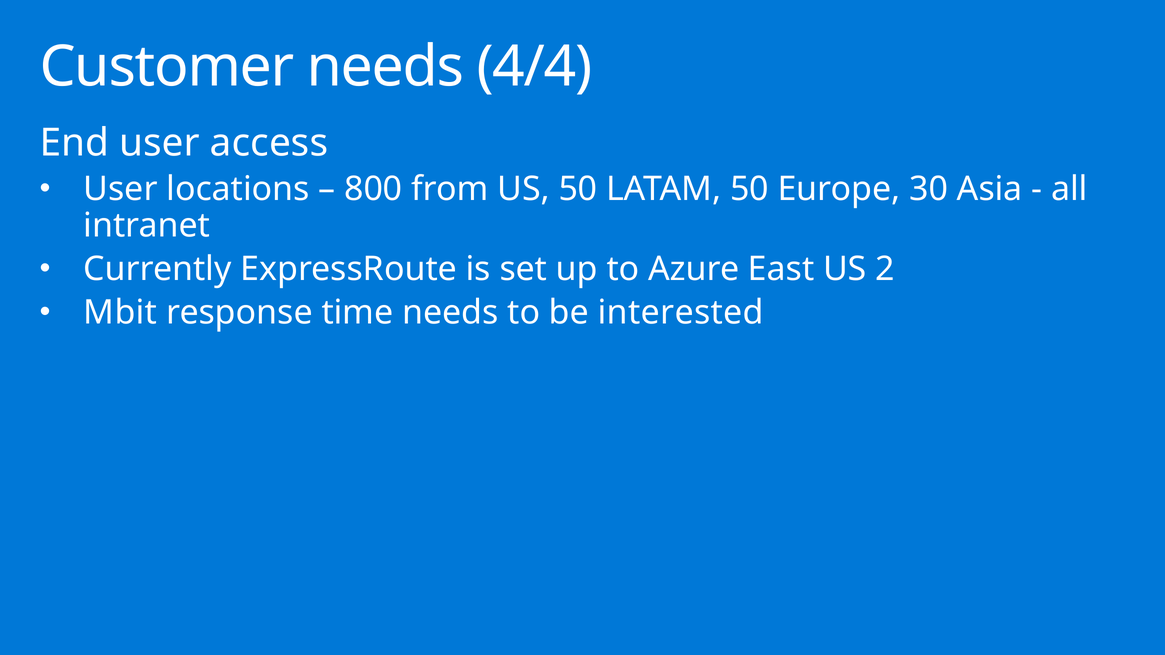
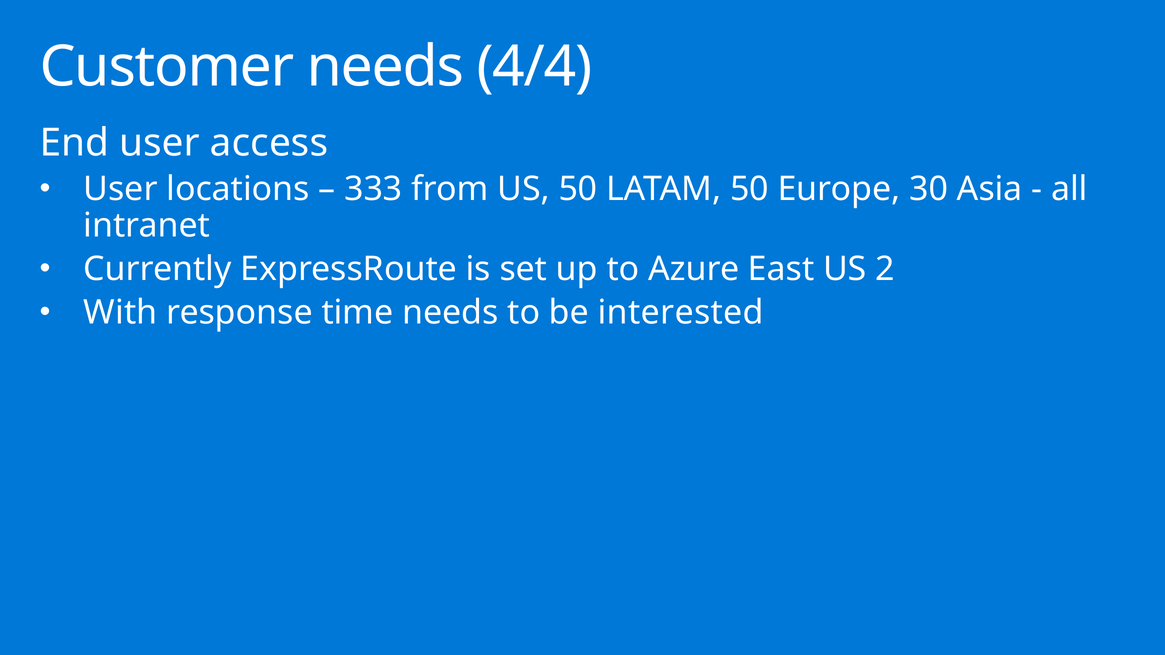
800: 800 -> 333
Mbit: Mbit -> With
